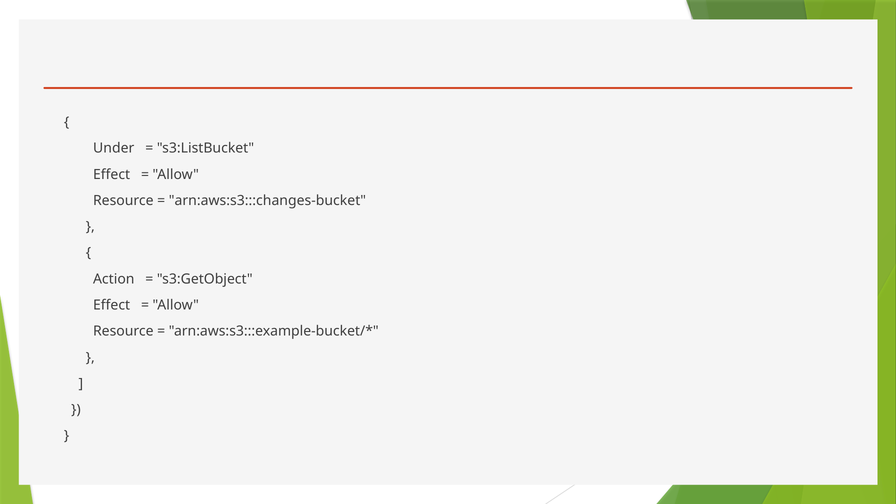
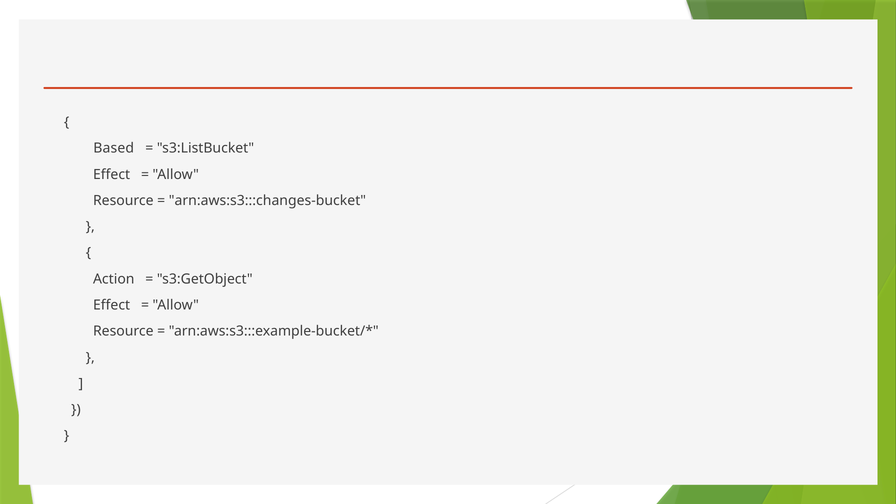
Under: Under -> Based
